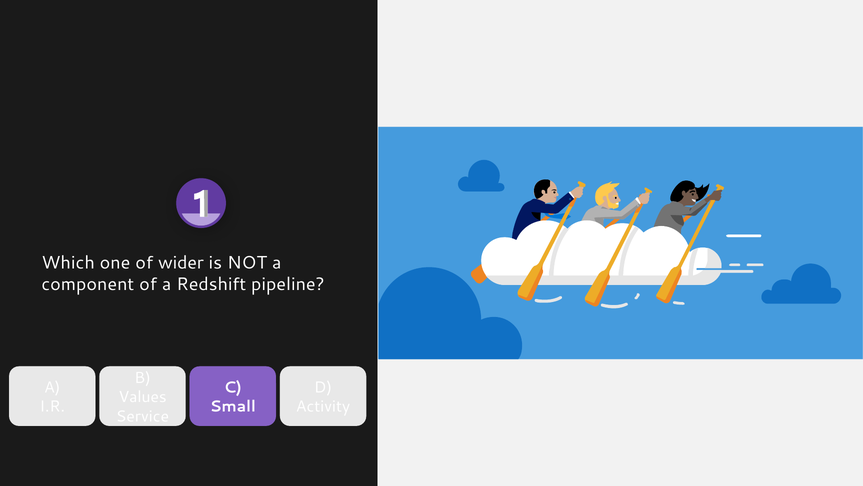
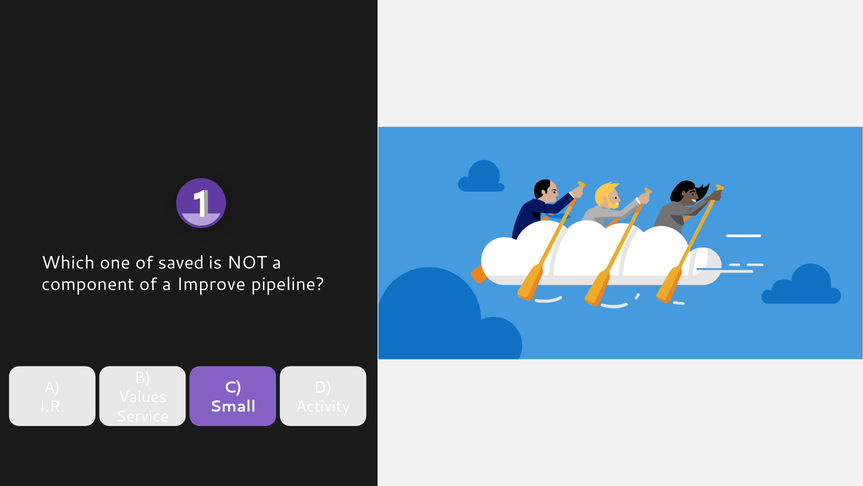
wider: wider -> saved
Redshift: Redshift -> Improve
